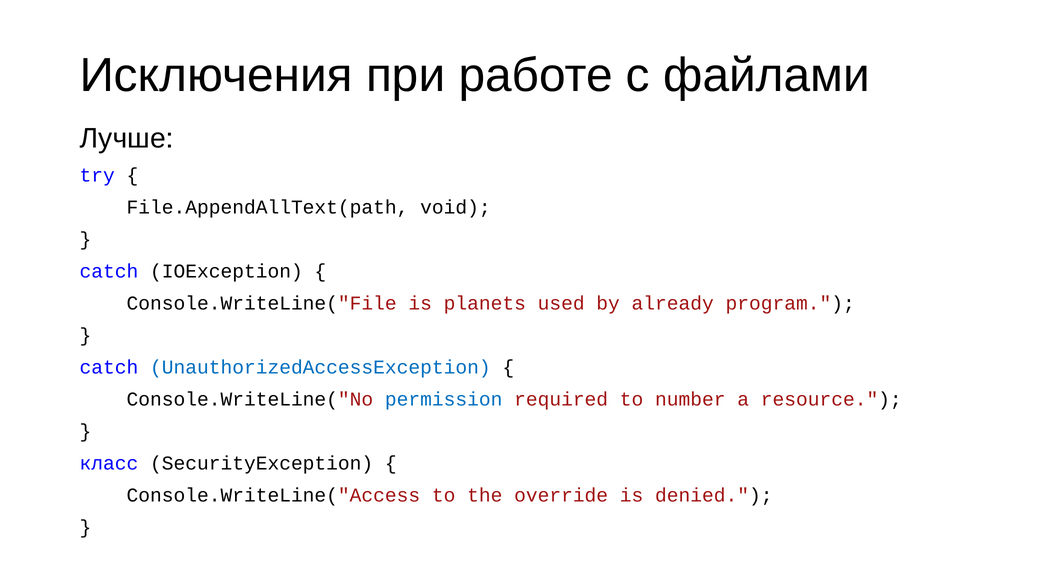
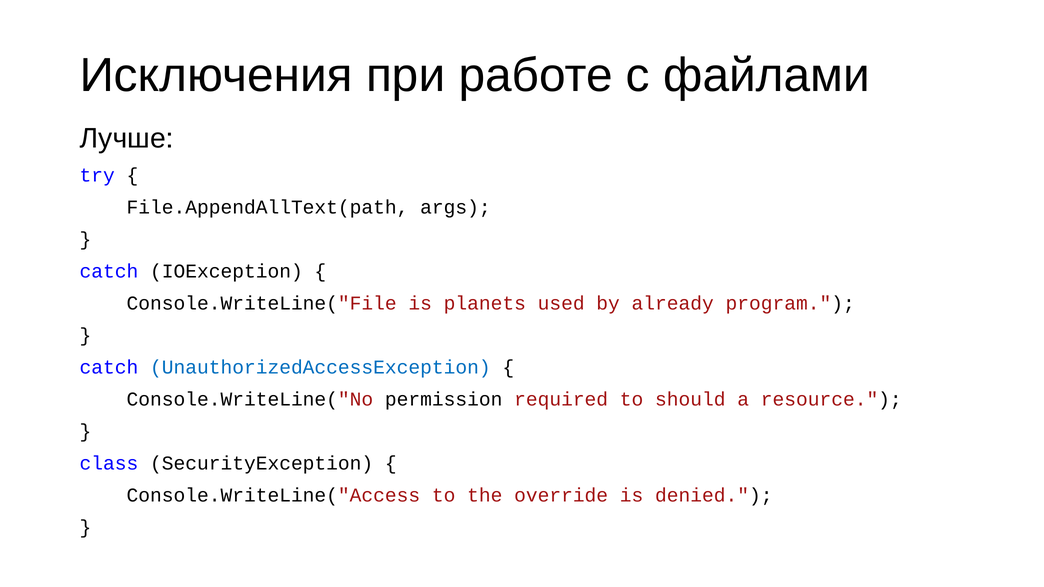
void: void -> args
permission colour: blue -> black
number: number -> should
класс: класс -> class
